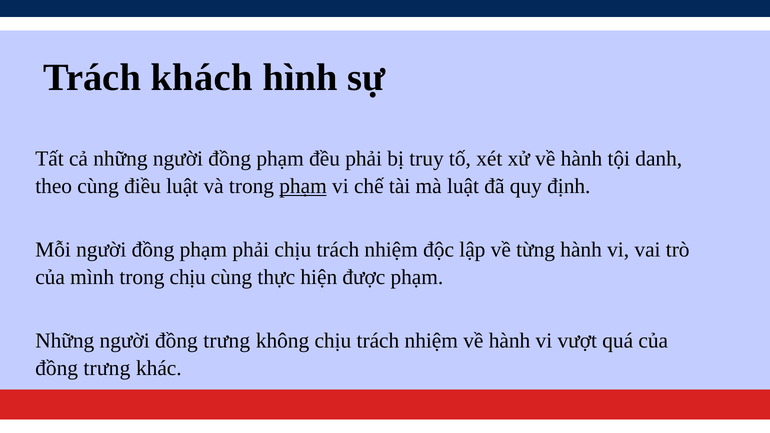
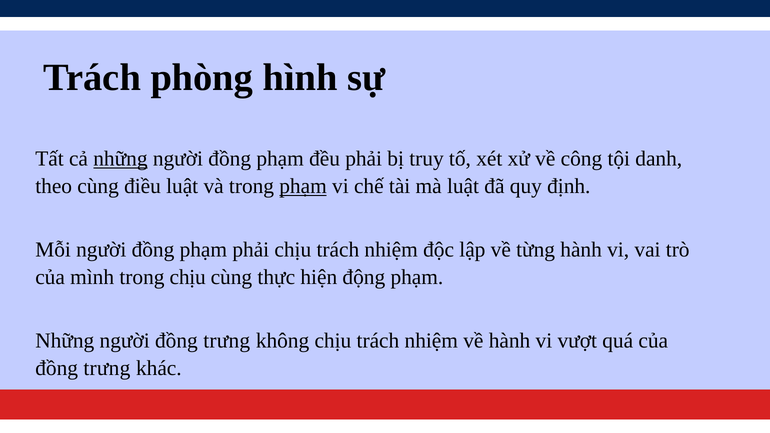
khách: khách -> phòng
những at (120, 159) underline: none -> present
xử về hành: hành -> công
được: được -> động
